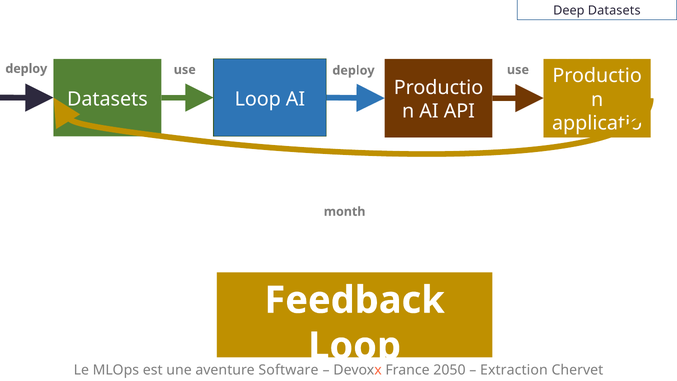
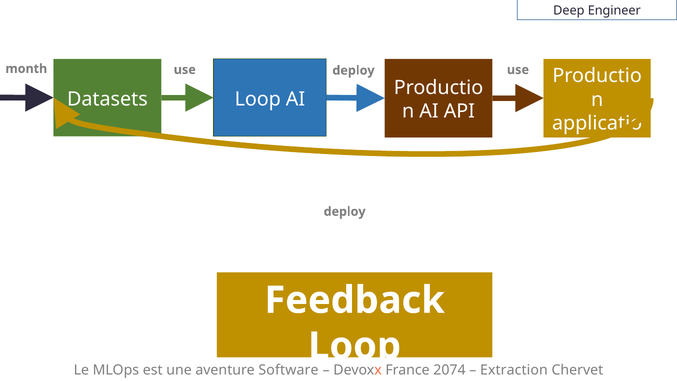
Deep Datasets: Datasets -> Engineer
deploy at (26, 69): deploy -> month
month at (345, 212): month -> deploy
2050: 2050 -> 2074
